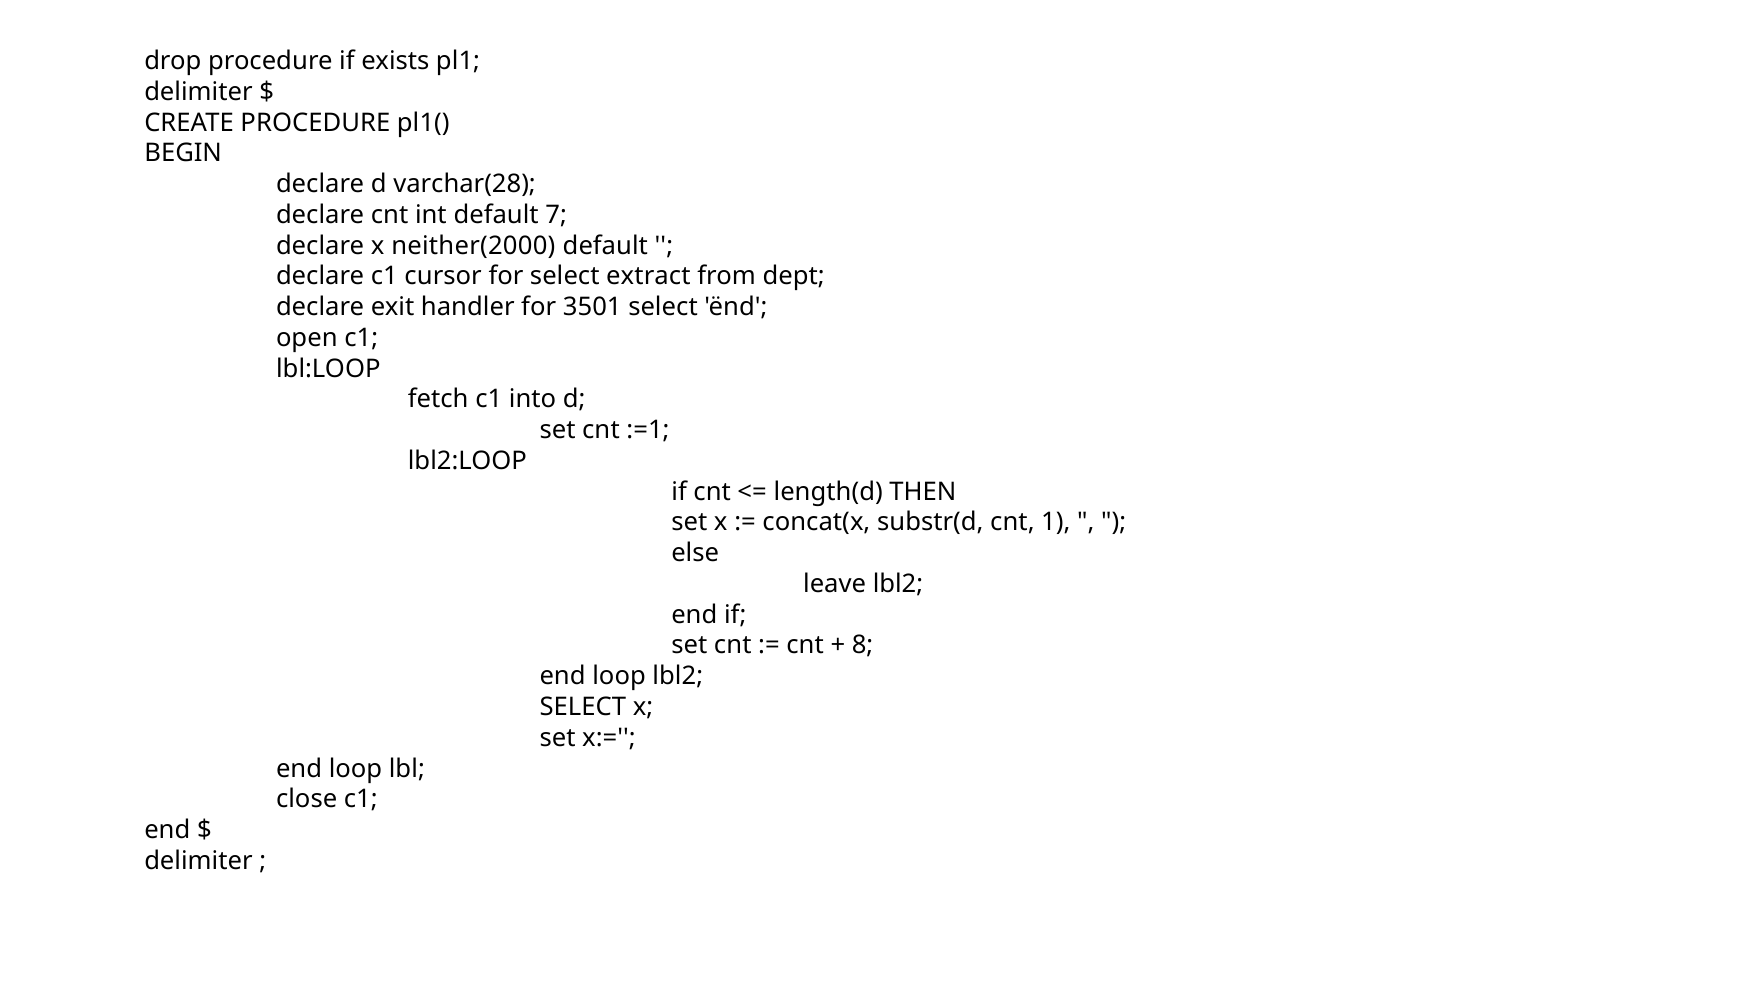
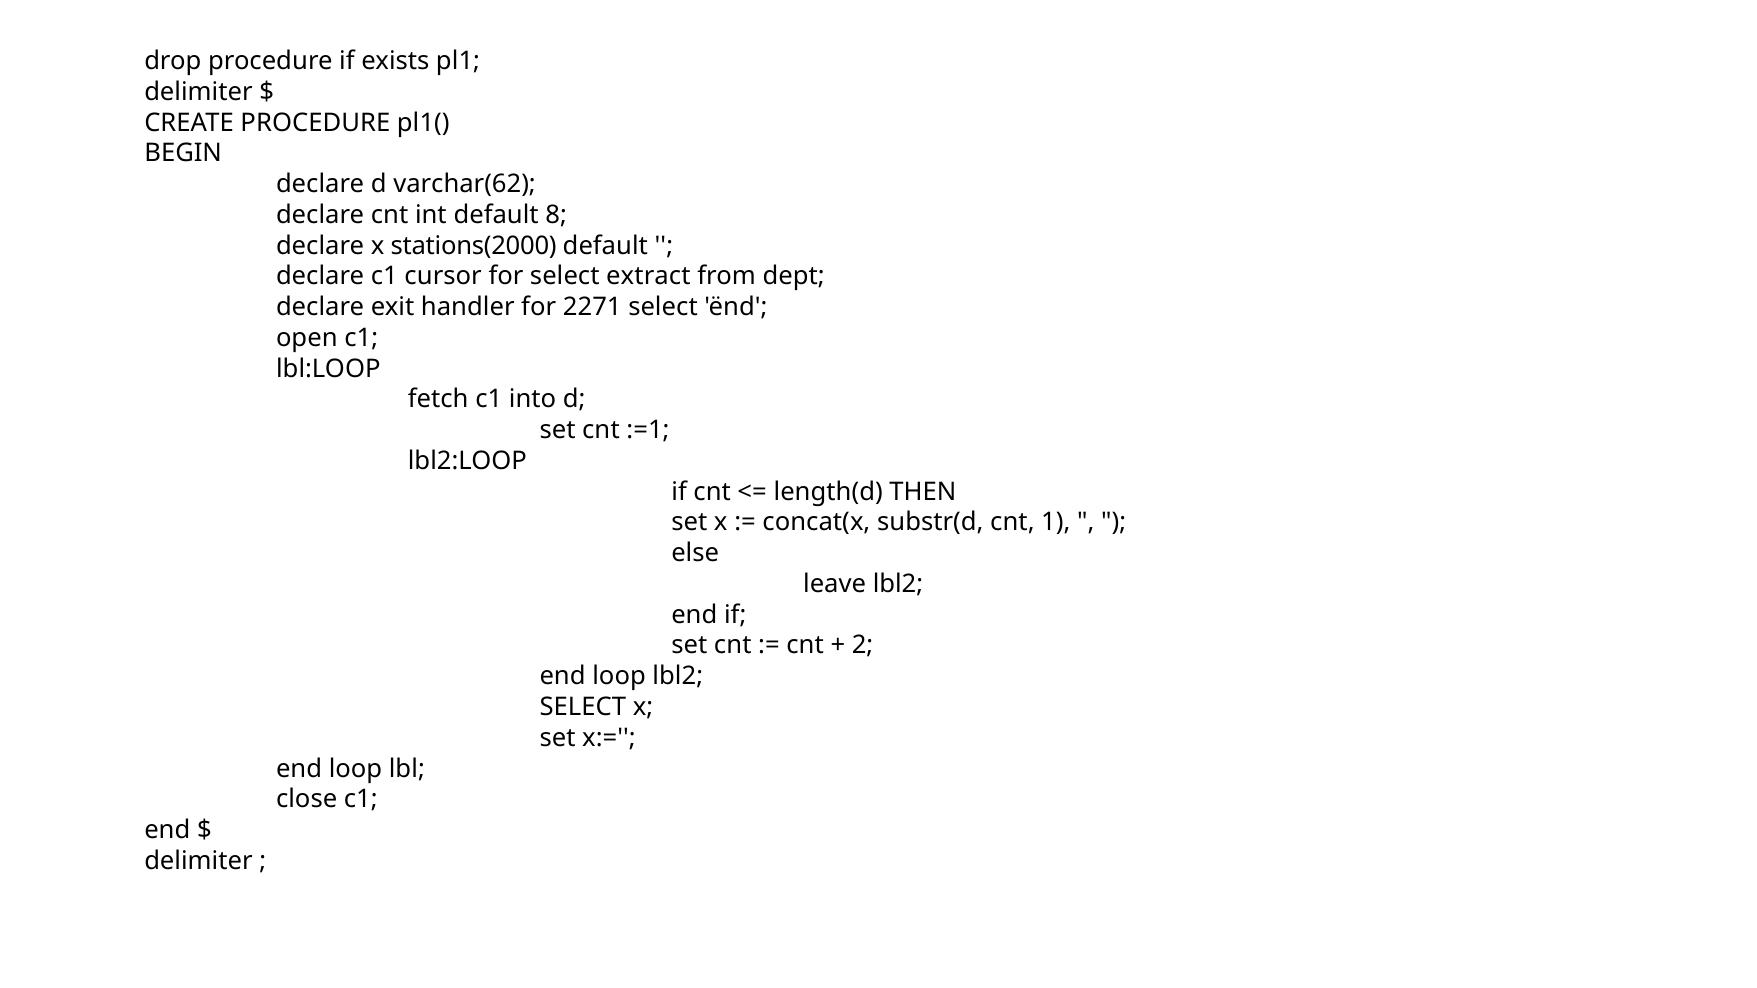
varchar(28: varchar(28 -> varchar(62
7: 7 -> 8
neither(2000: neither(2000 -> stations(2000
3501: 3501 -> 2271
8: 8 -> 2
